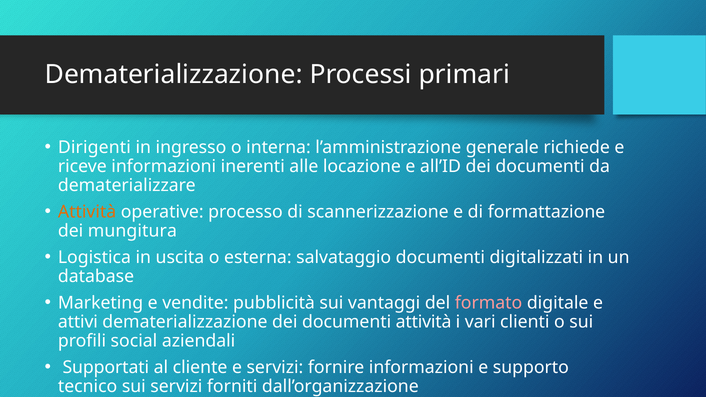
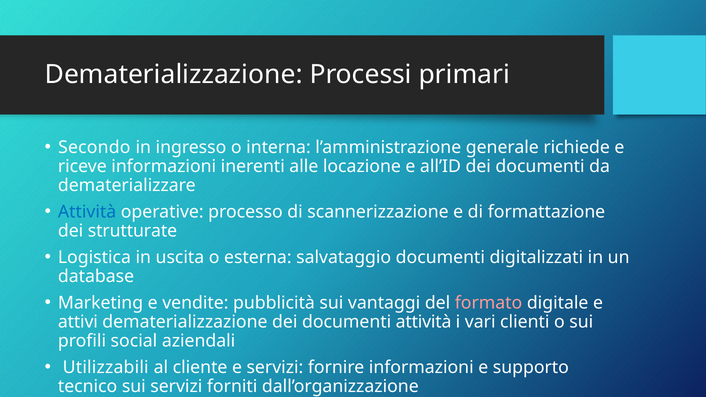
Dirigenti: Dirigenti -> Secondo
Attività at (87, 212) colour: orange -> blue
mungitura: mungitura -> strutturate
Supportati: Supportati -> Utilizzabili
